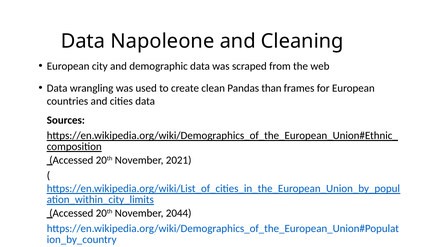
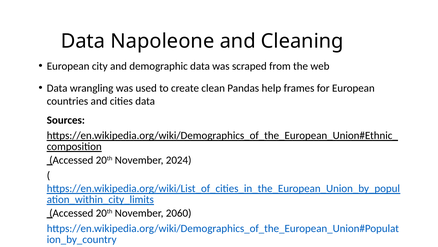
than: than -> help
2021: 2021 -> 2024
2044: 2044 -> 2060
